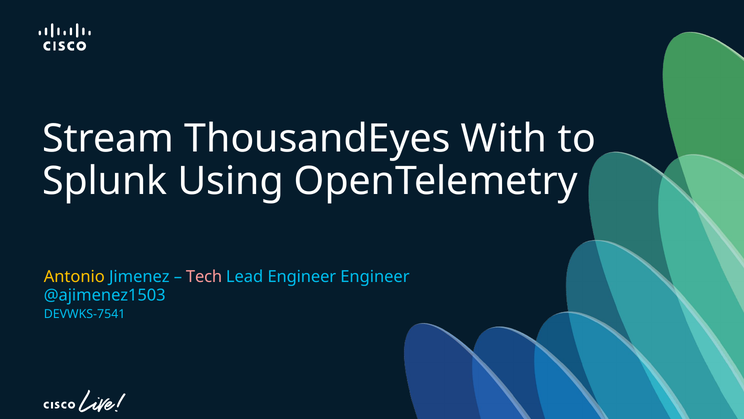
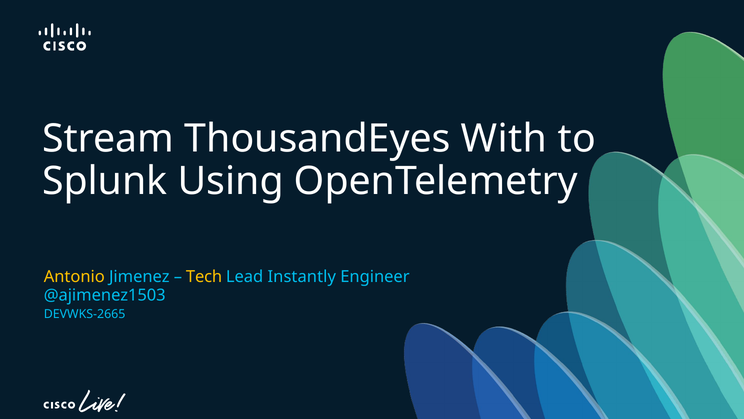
Tech colour: pink -> yellow
Lead Engineer: Engineer -> Instantly
DEVWKS-7541: DEVWKS-7541 -> DEVWKS-2665
